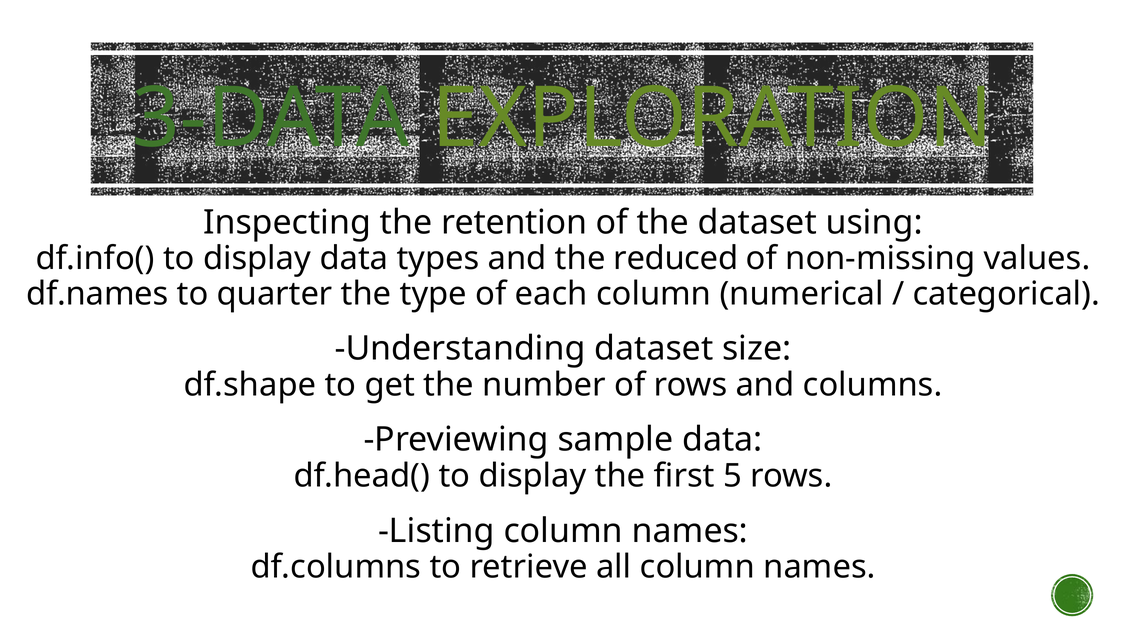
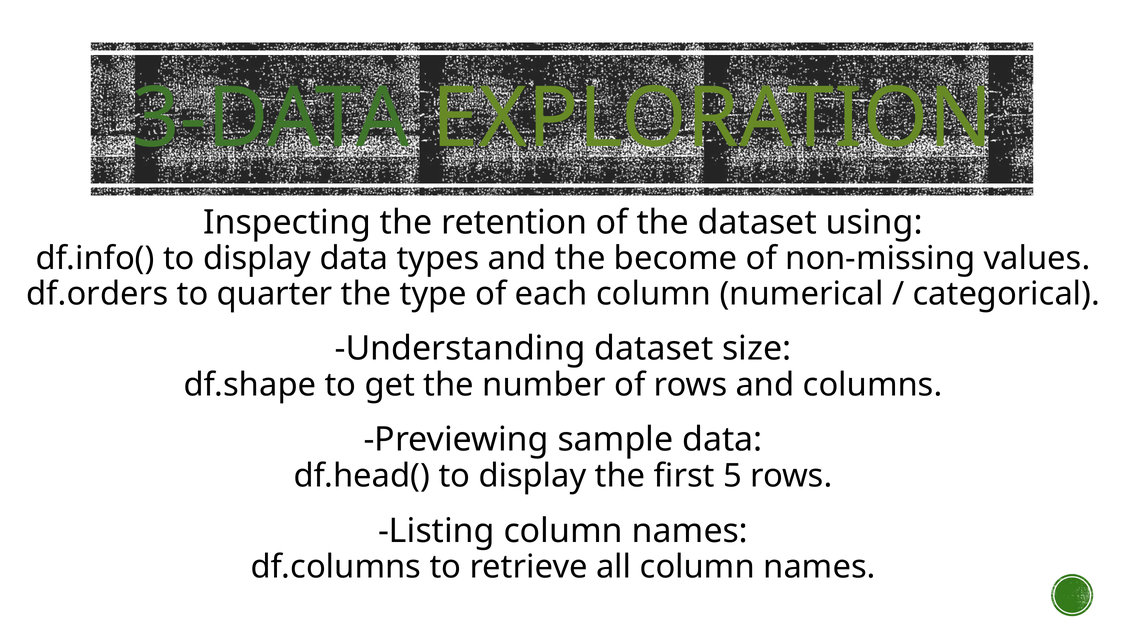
reduced: reduced -> become
df.names: df.names -> df.orders
